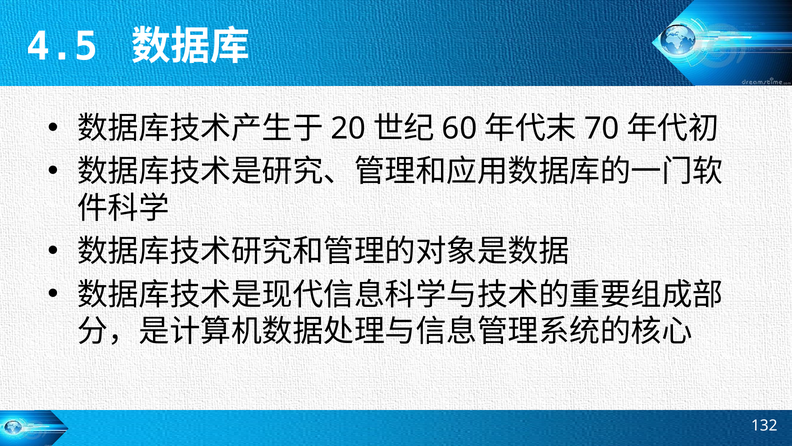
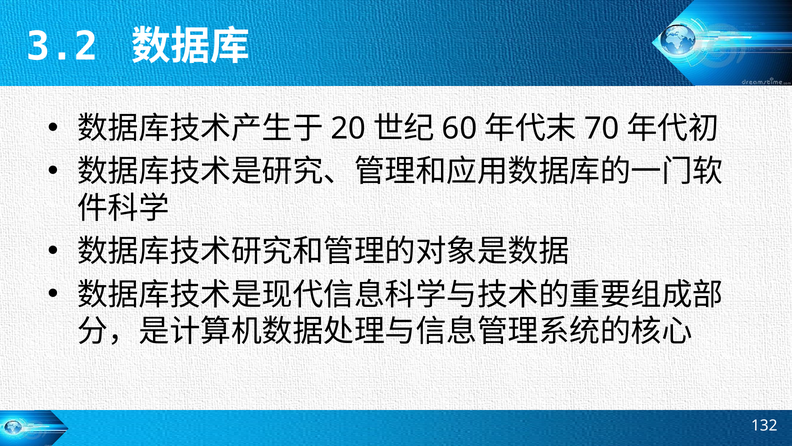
4.5: 4.5 -> 3.2
